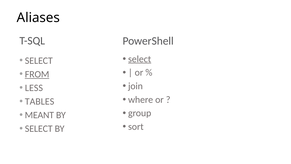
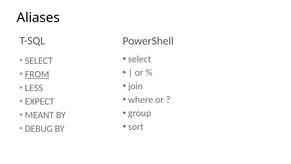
select at (140, 59) underline: present -> none
TABLES: TABLES -> EXPECT
SELECT at (39, 128): SELECT -> DEBUG
